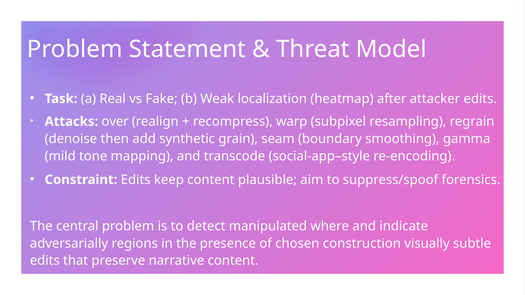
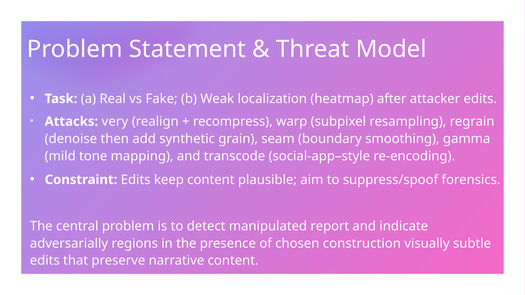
over: over -> very
where: where -> report
